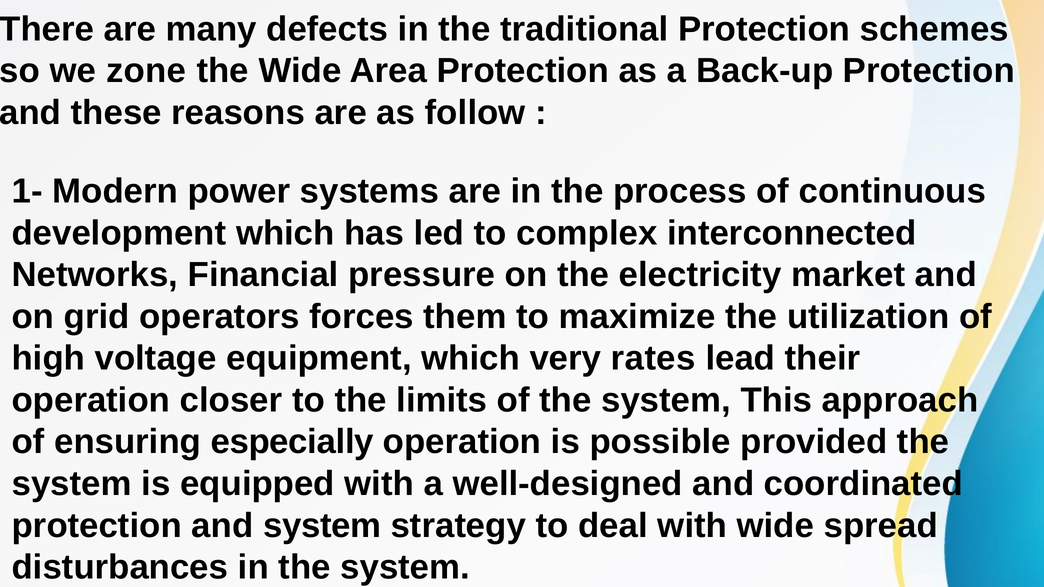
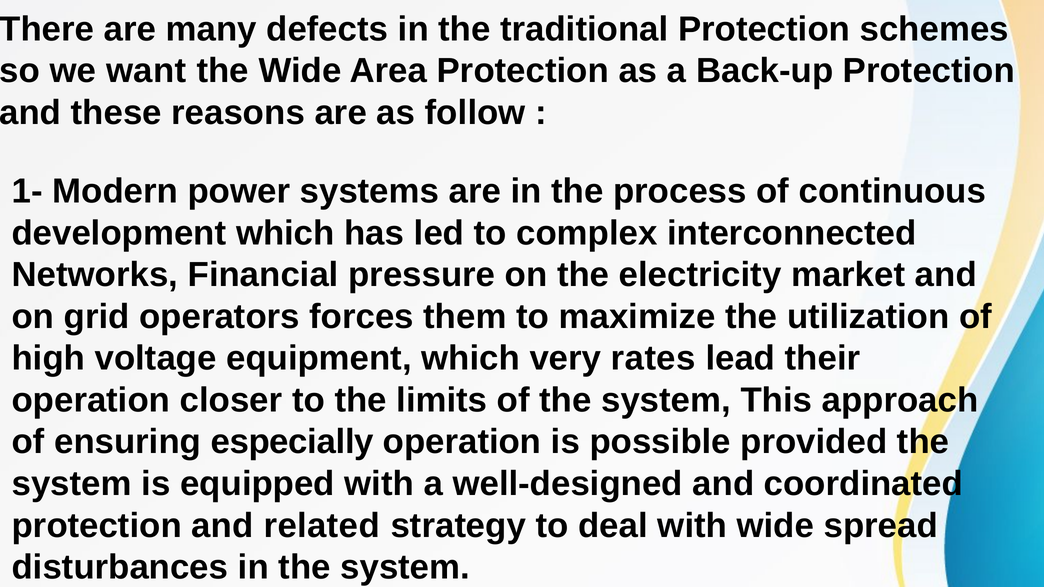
zone: zone -> want
and system: system -> related
